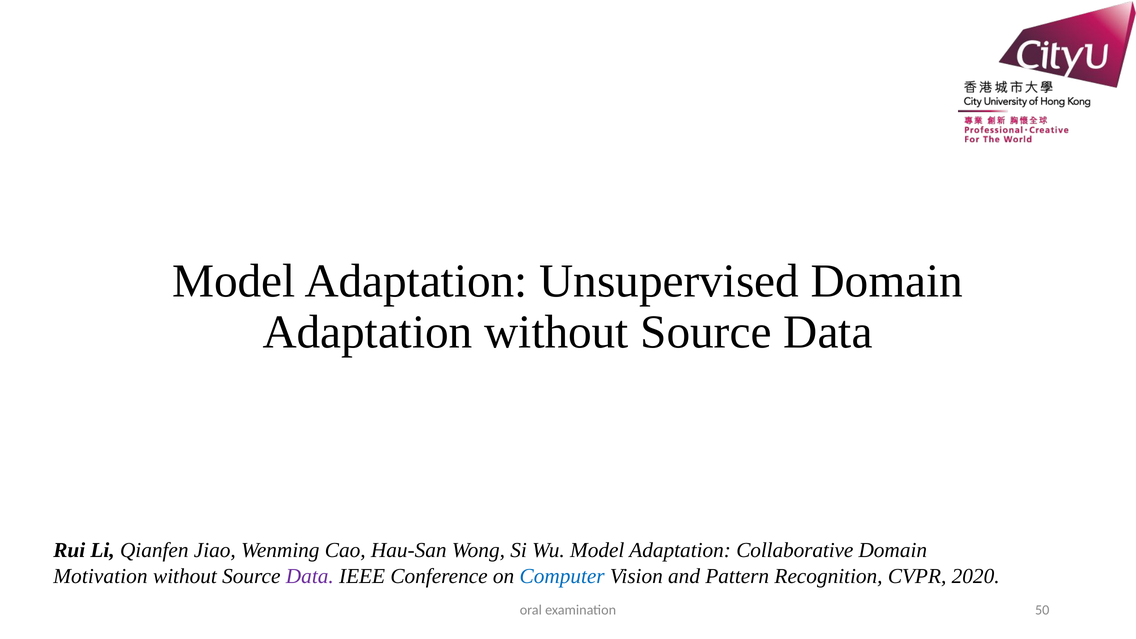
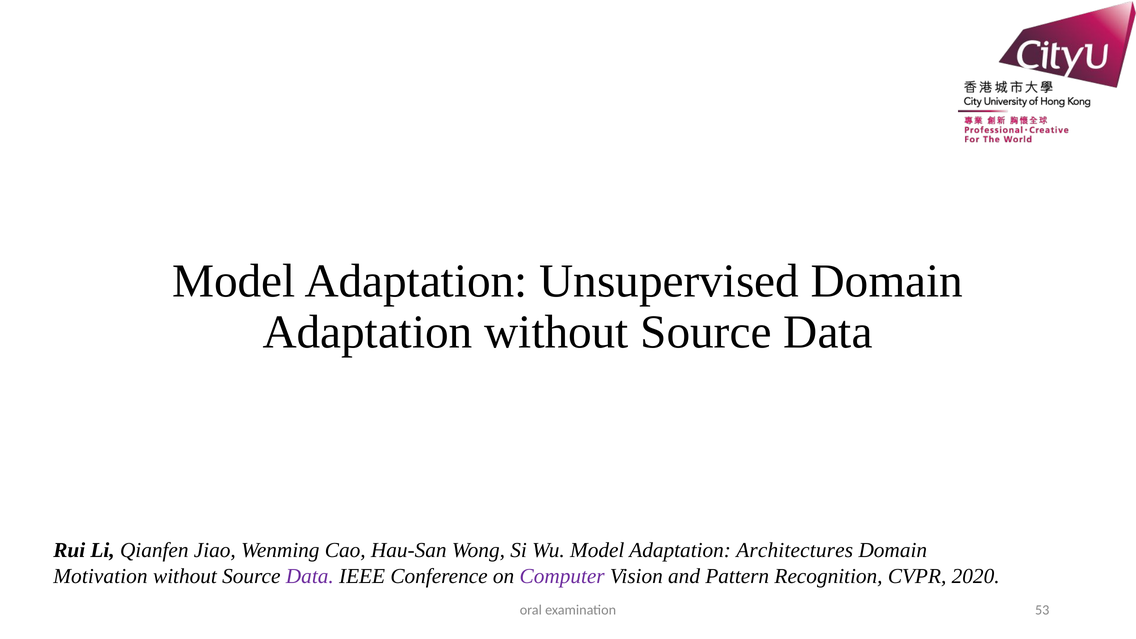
Collaborative: Collaborative -> Architectures
Computer colour: blue -> purple
50: 50 -> 53
